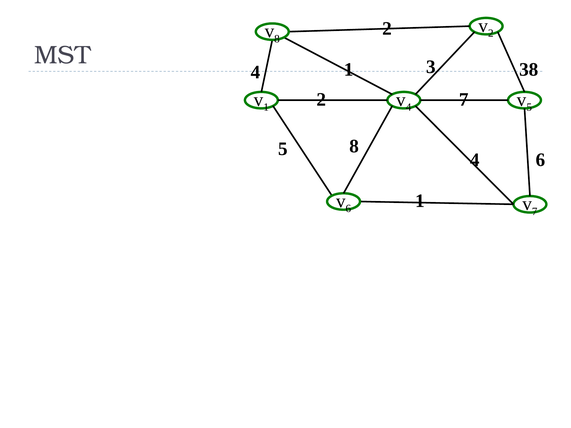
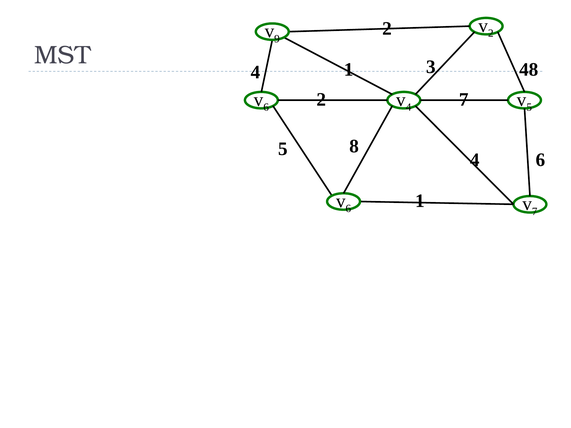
8 at (277, 39): 8 -> 9
38: 38 -> 48
1 at (266, 107): 1 -> 6
